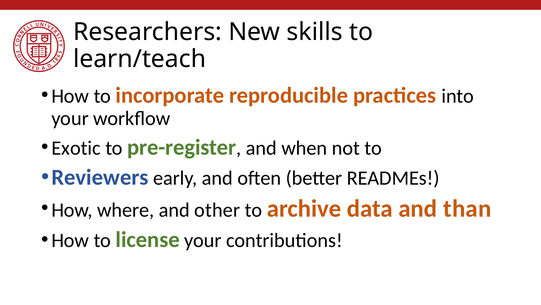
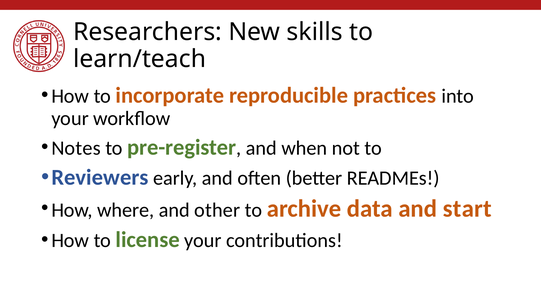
Exotic: Exotic -> Notes
than: than -> start
